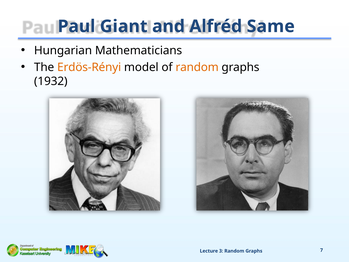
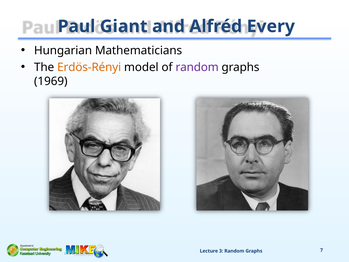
Same: Same -> Every
random at (197, 67) colour: orange -> purple
1932: 1932 -> 1969
